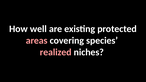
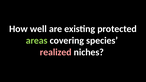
areas colour: pink -> light green
